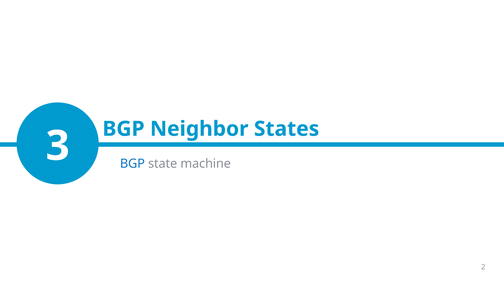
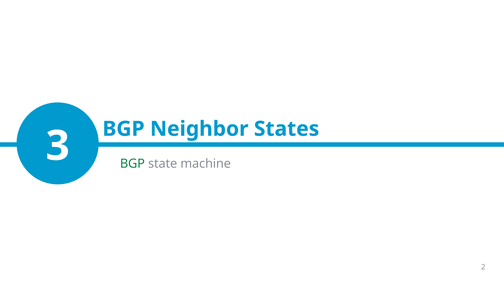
BGP at (132, 164) colour: blue -> green
